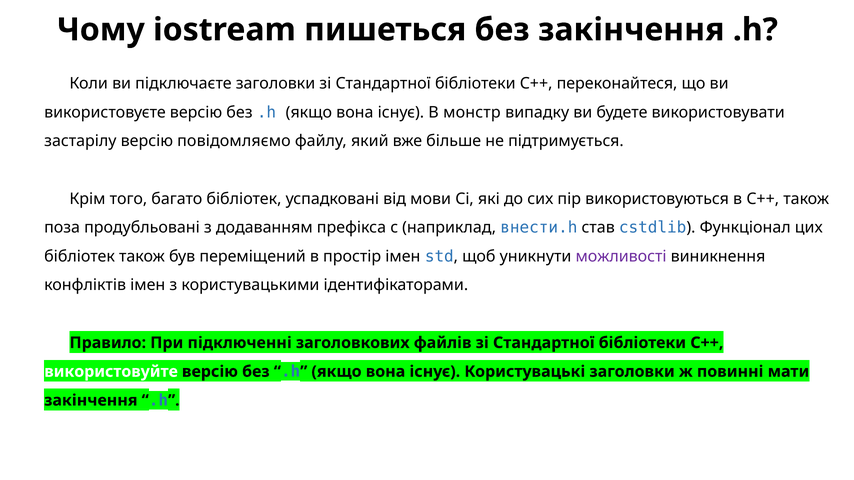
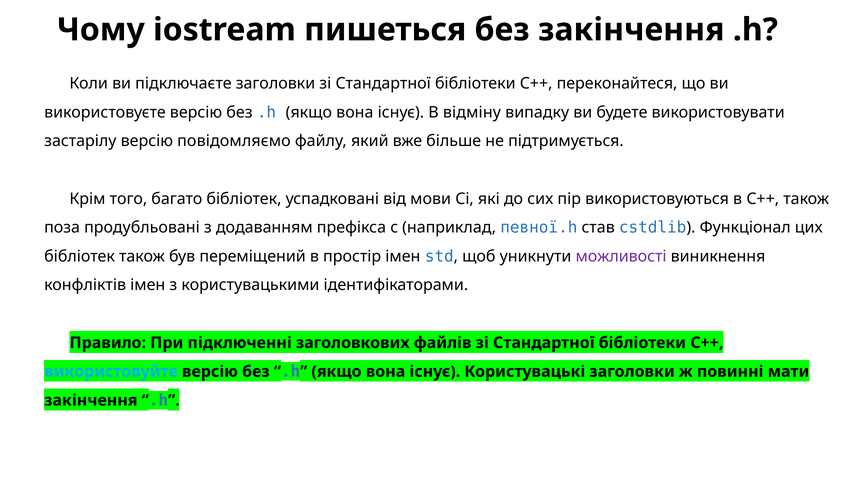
монстр: монстр -> відміну
внести.h: внести.h -> певної.h
використовуйте colour: white -> light blue
